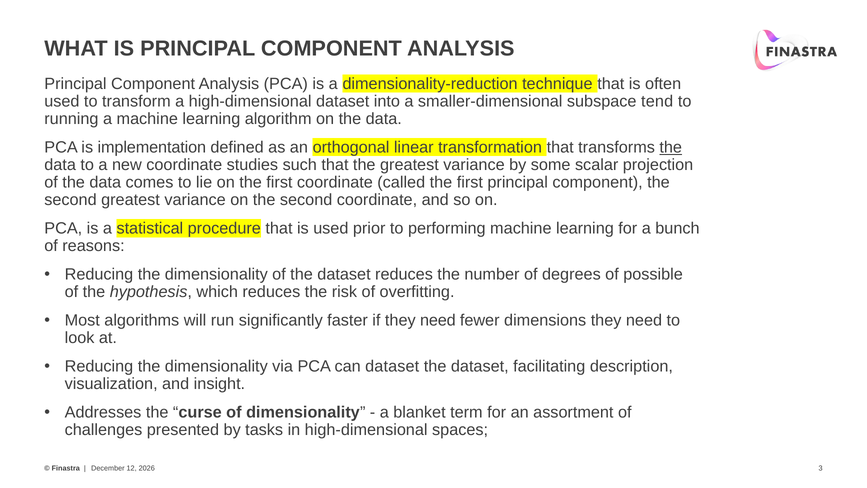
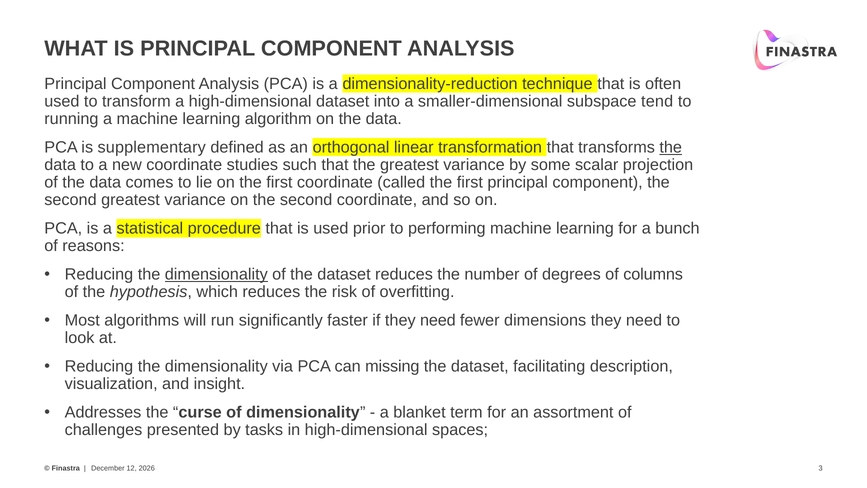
implementation: implementation -> supplementary
dimensionality at (216, 274) underline: none -> present
possible: possible -> columns
can dataset: dataset -> missing
